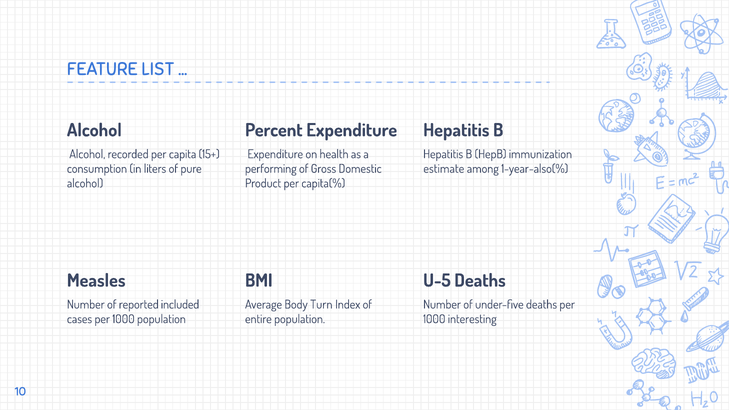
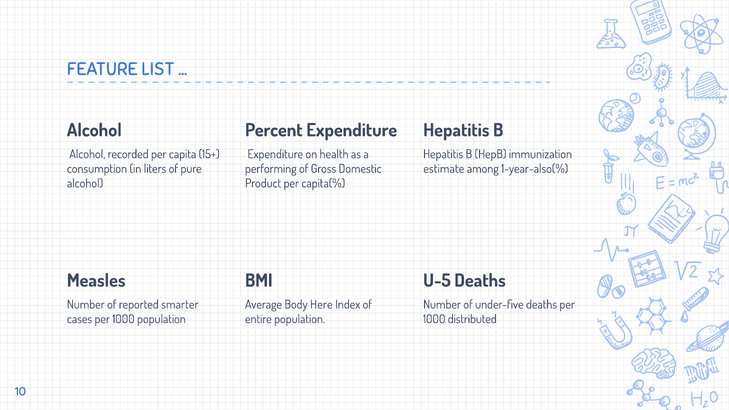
included: included -> smarter
Turn: Turn -> Here
interesting: interesting -> distributed
